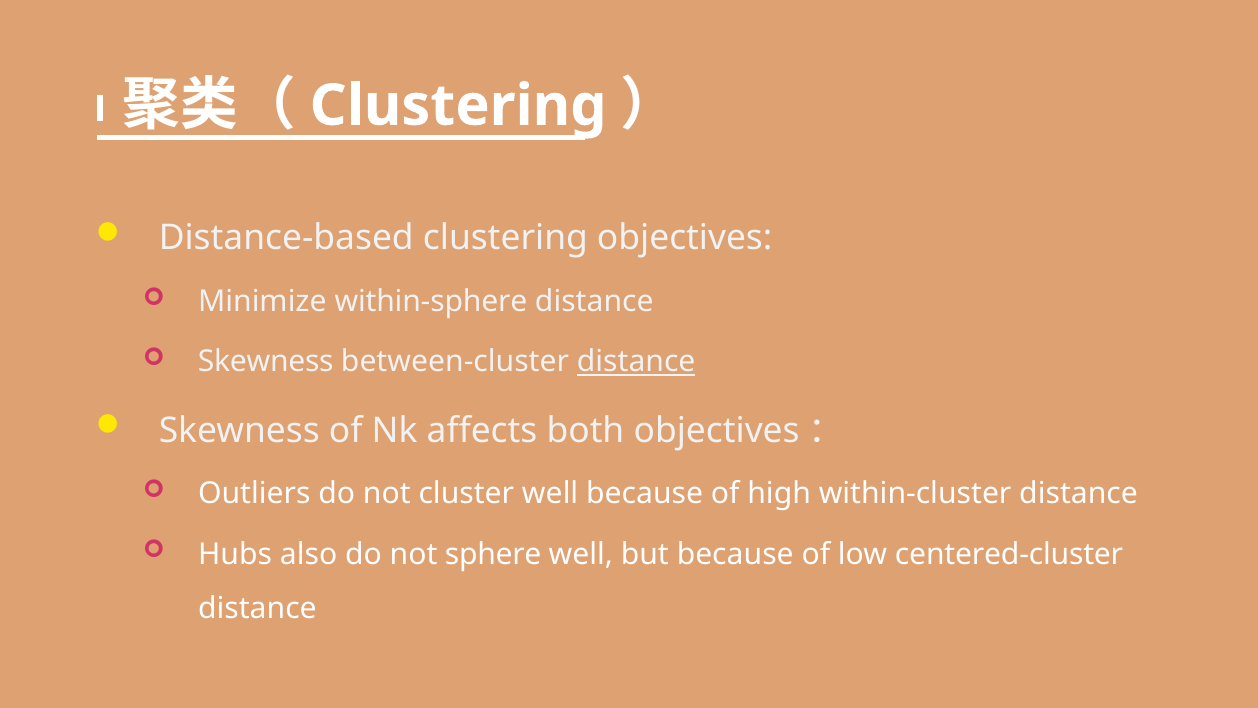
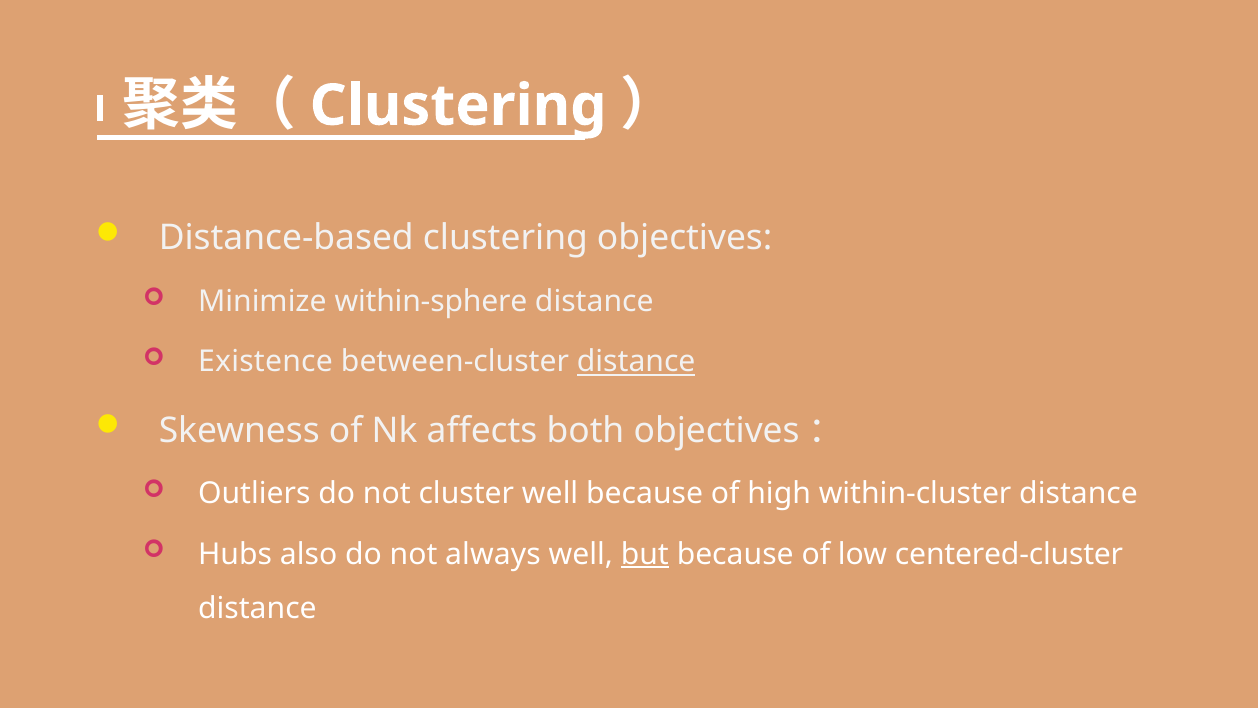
Skewness at (266, 362): Skewness -> Existence
sphere: sphere -> always
but underline: none -> present
